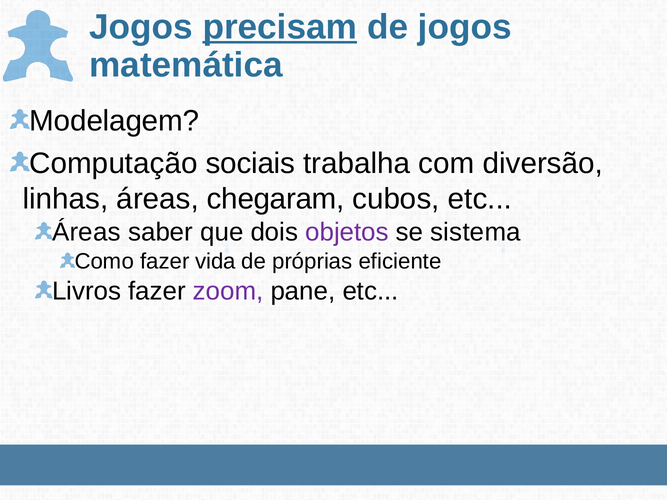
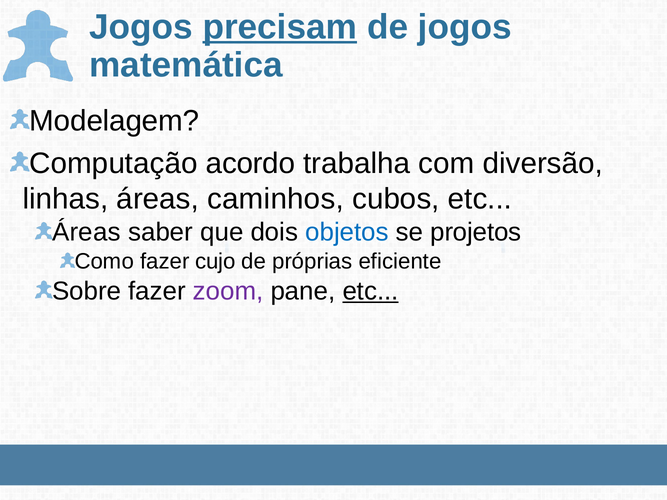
sociais: sociais -> acordo
chegaram: chegaram -> caminhos
objetos colour: purple -> blue
sistema: sistema -> projetos
vida: vida -> cujo
Livros: Livros -> Sobre
etc at (371, 291) underline: none -> present
